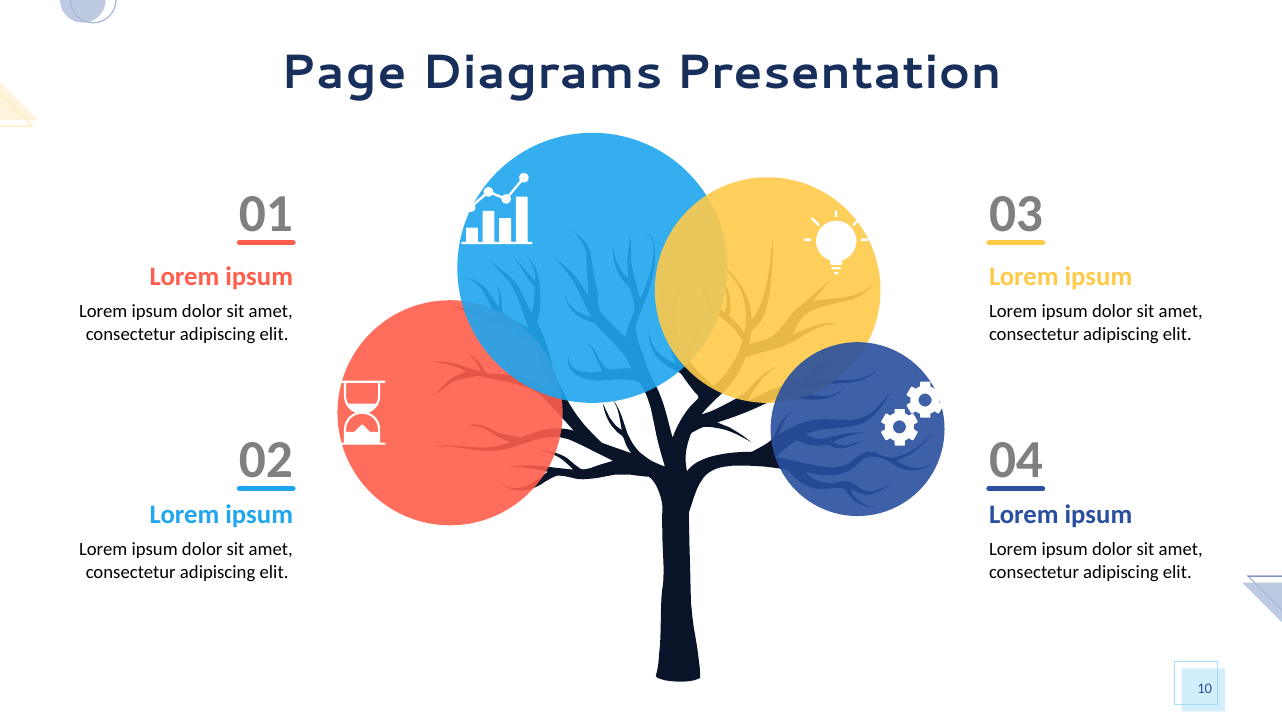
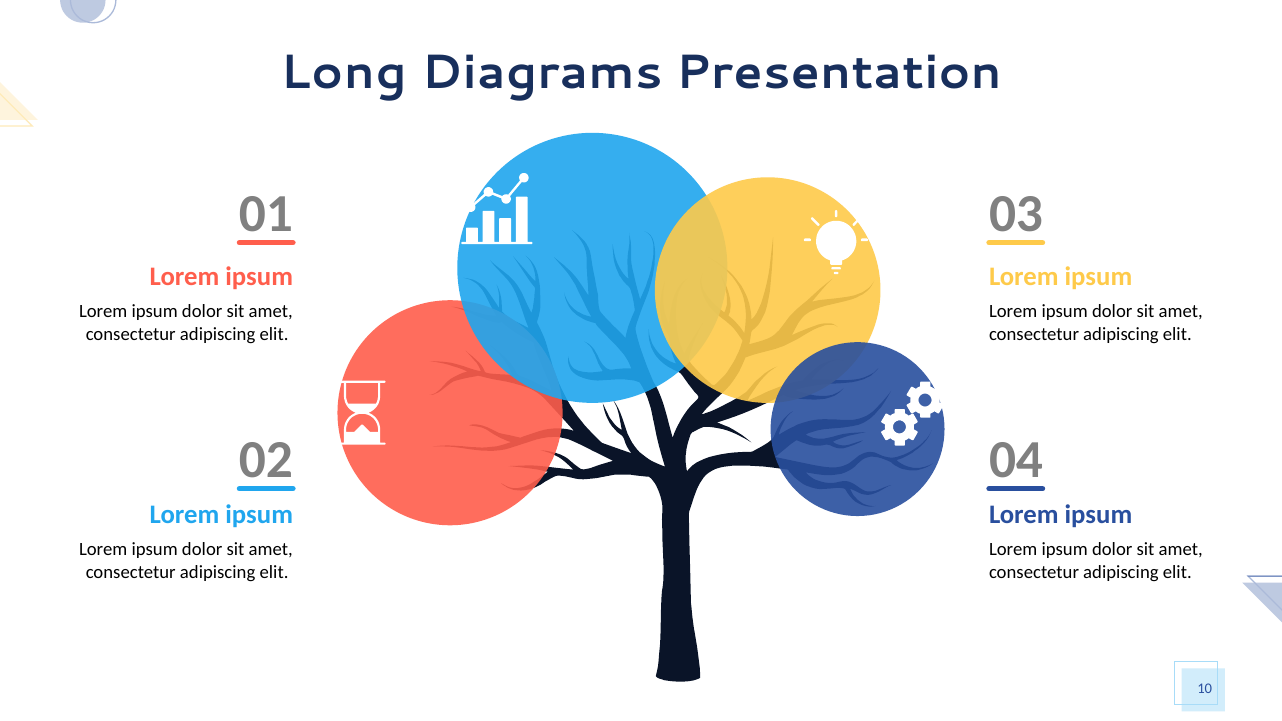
Page: Page -> Long
